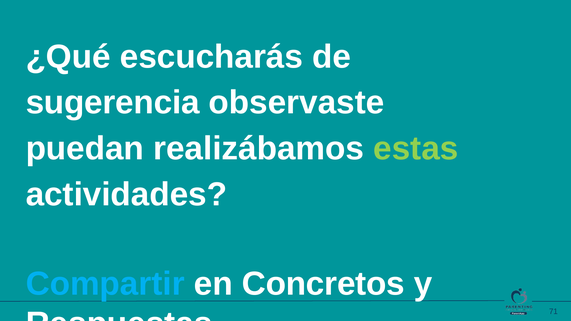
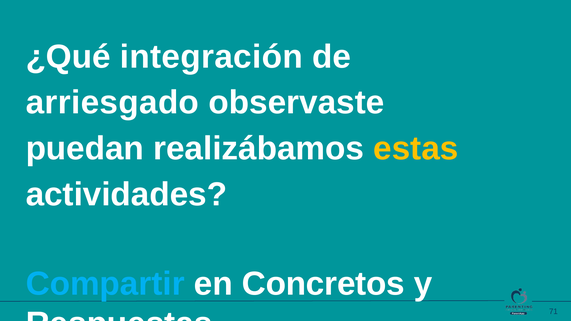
escucharás: escucharás -> integración
sugerencia: sugerencia -> arriesgado
estas colour: light green -> yellow
